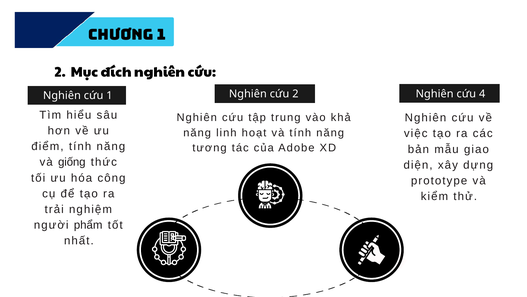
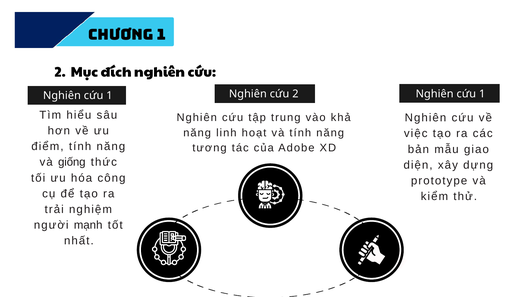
2 Nghiên cứu 4: 4 -> 1
phẩm: phẩm -> mạnh
